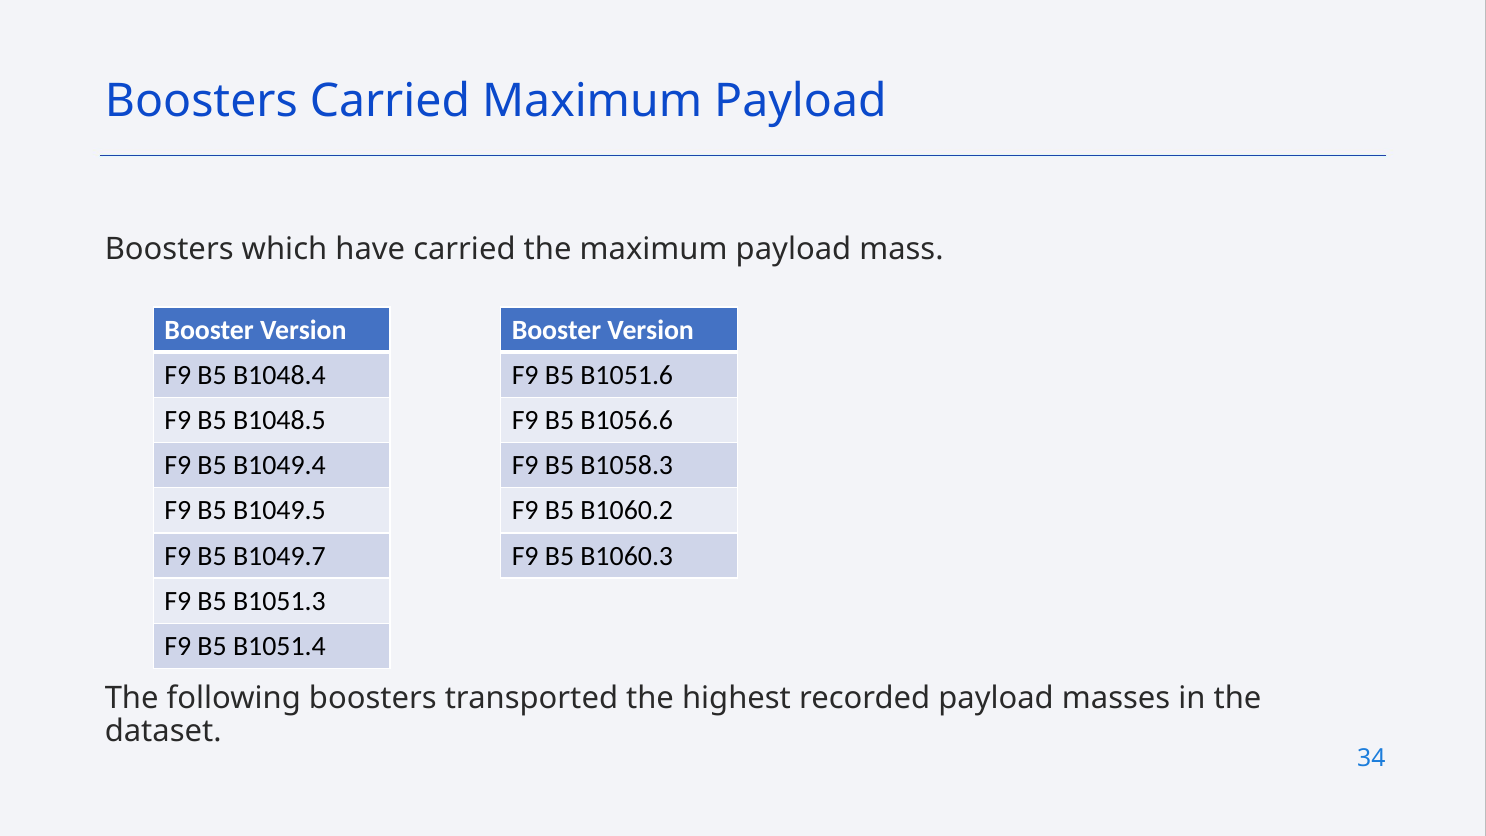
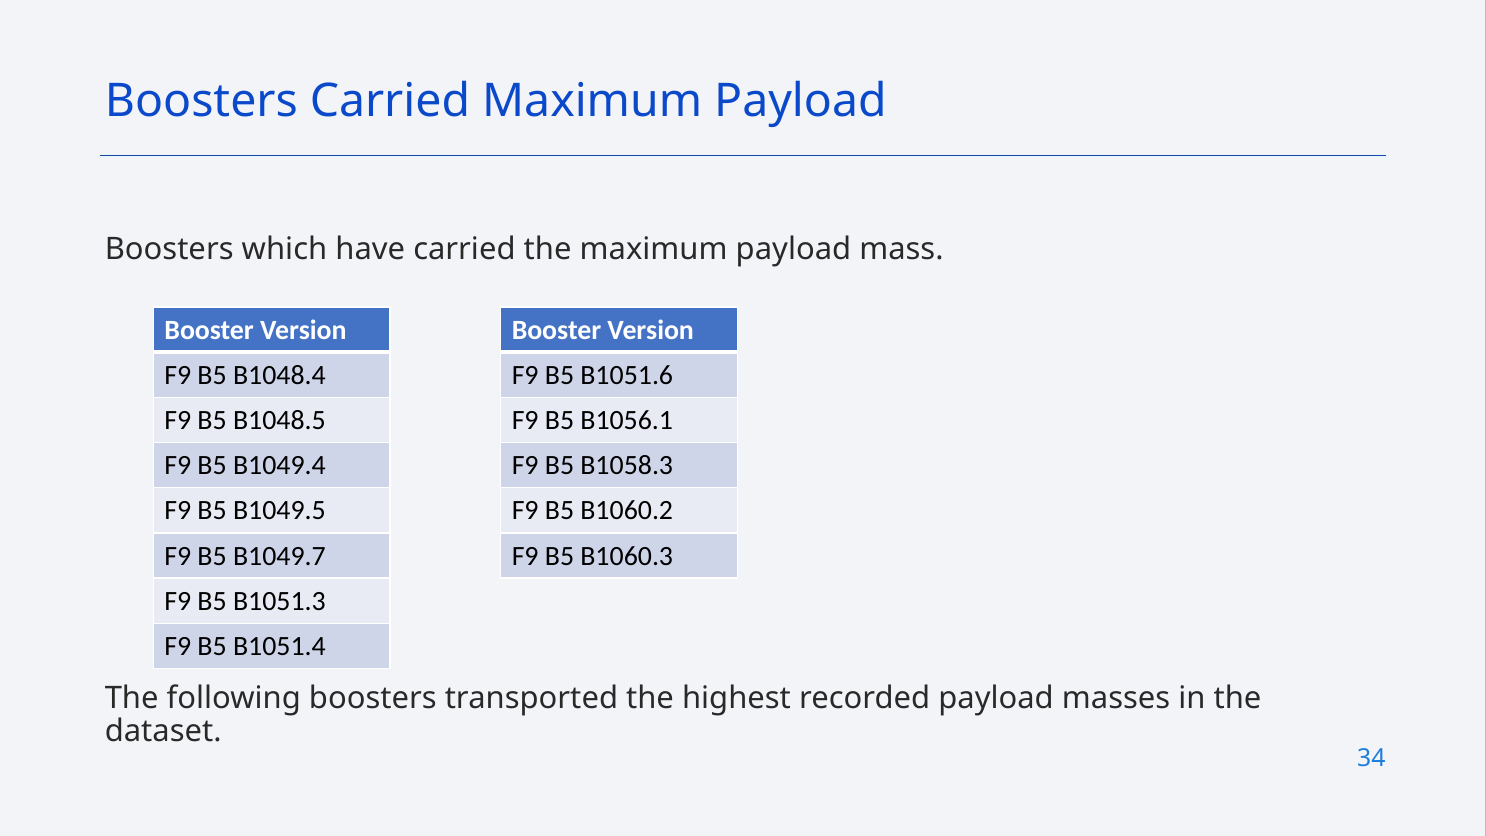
B1056.6: B1056.6 -> B1056.1
